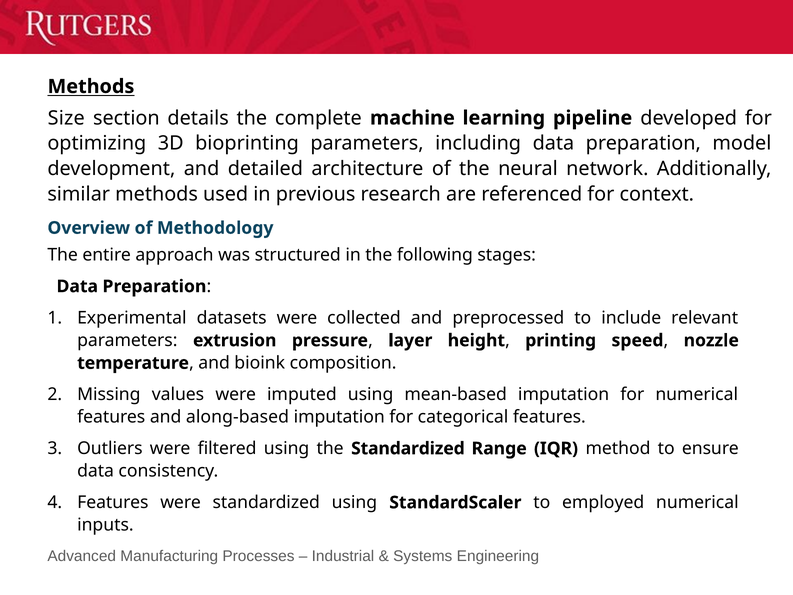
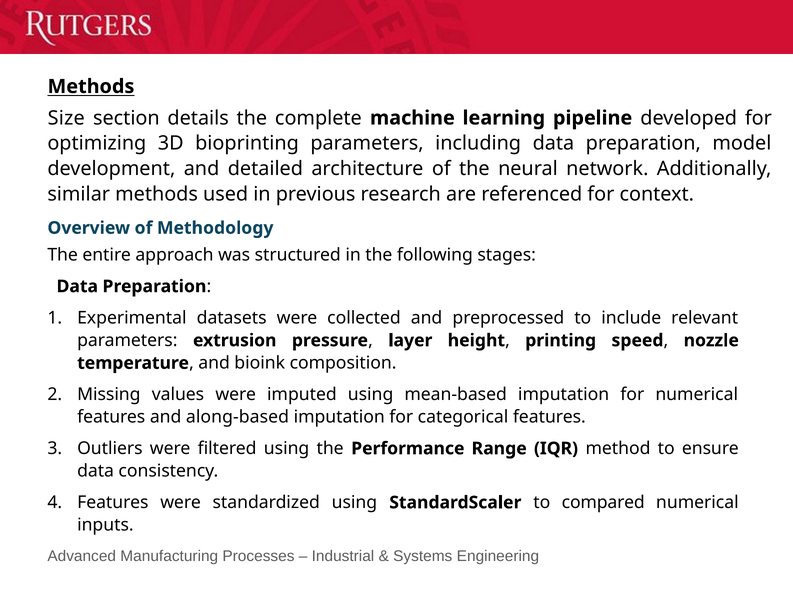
the Standardized: Standardized -> Performance
employed: employed -> compared
